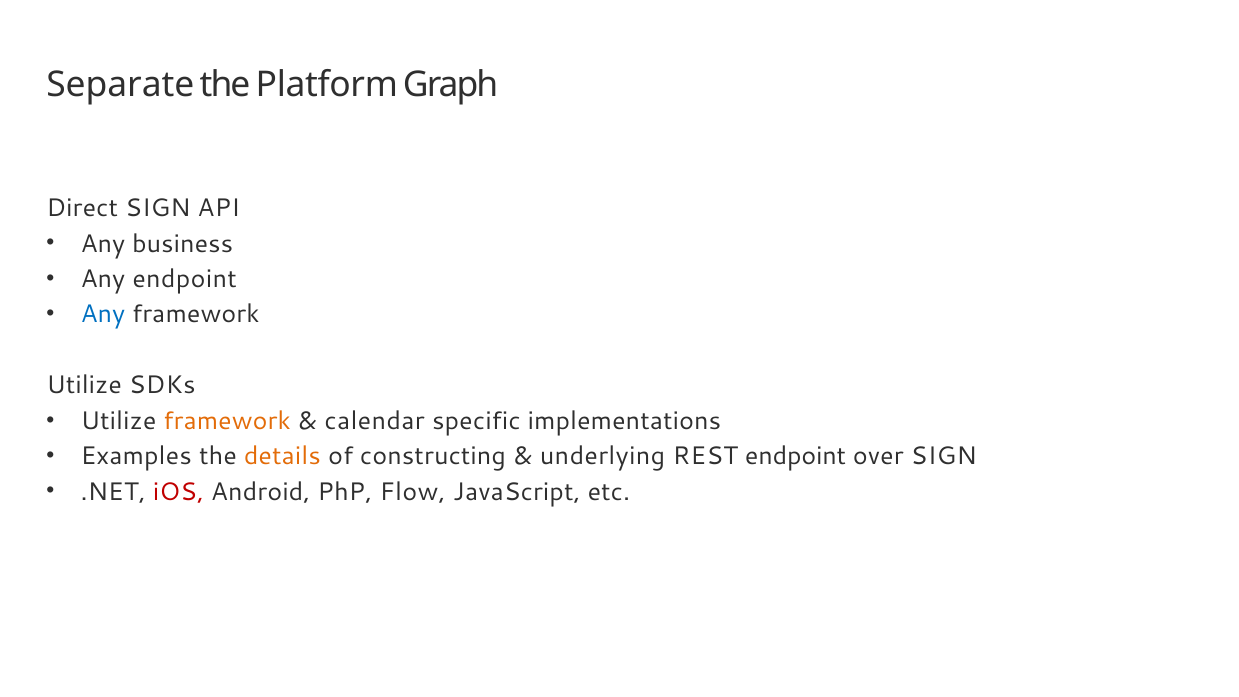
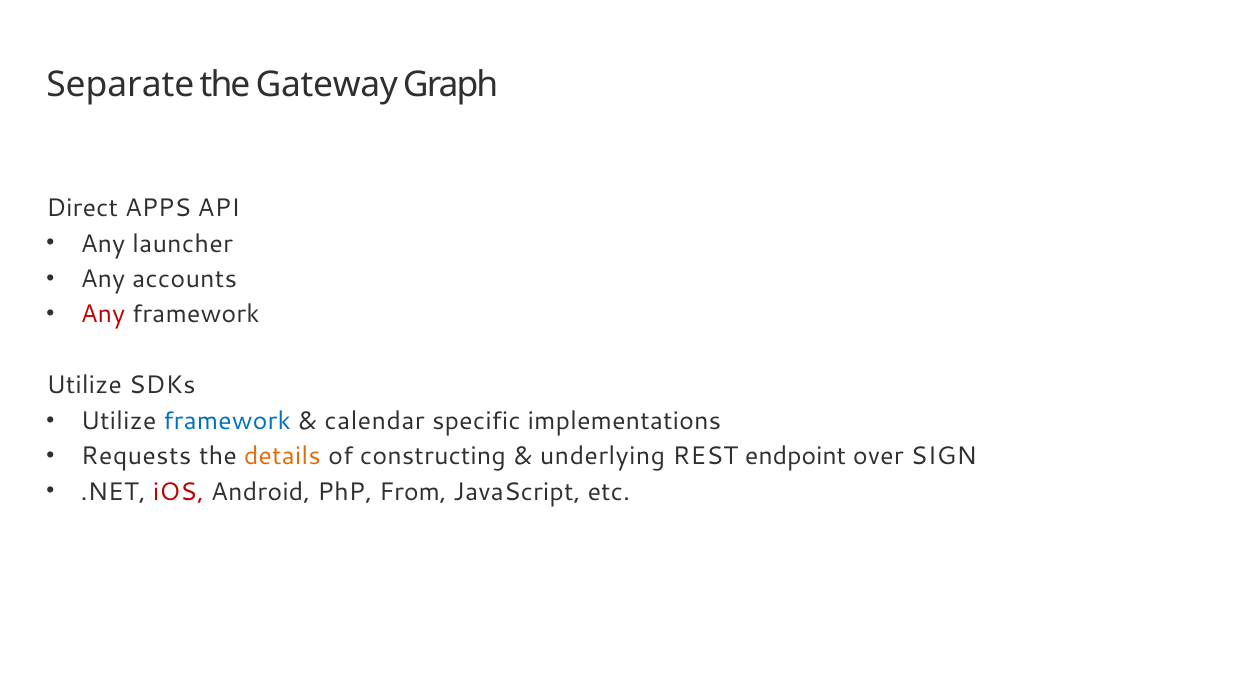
Platform: Platform -> Gateway
Direct SIGN: SIGN -> APPS
business: business -> launcher
Any endpoint: endpoint -> accounts
Any at (103, 315) colour: blue -> red
framework at (227, 421) colour: orange -> blue
Examples: Examples -> Requests
Flow: Flow -> From
